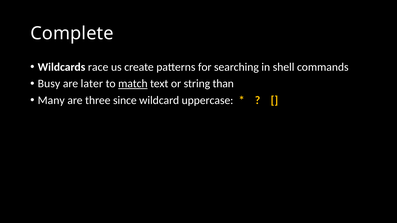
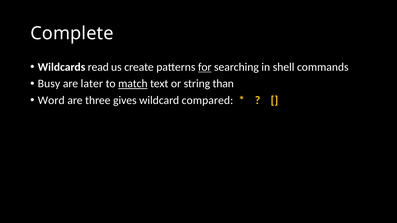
race: race -> read
for underline: none -> present
Many: Many -> Word
since: since -> gives
uppercase: uppercase -> compared
